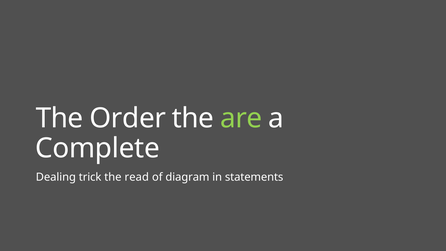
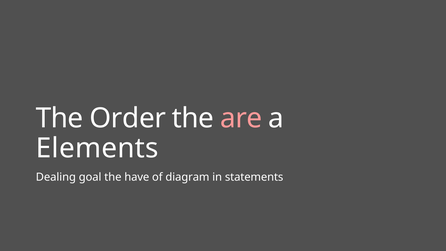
are colour: light green -> pink
Complete: Complete -> Elements
trick: trick -> goal
read: read -> have
